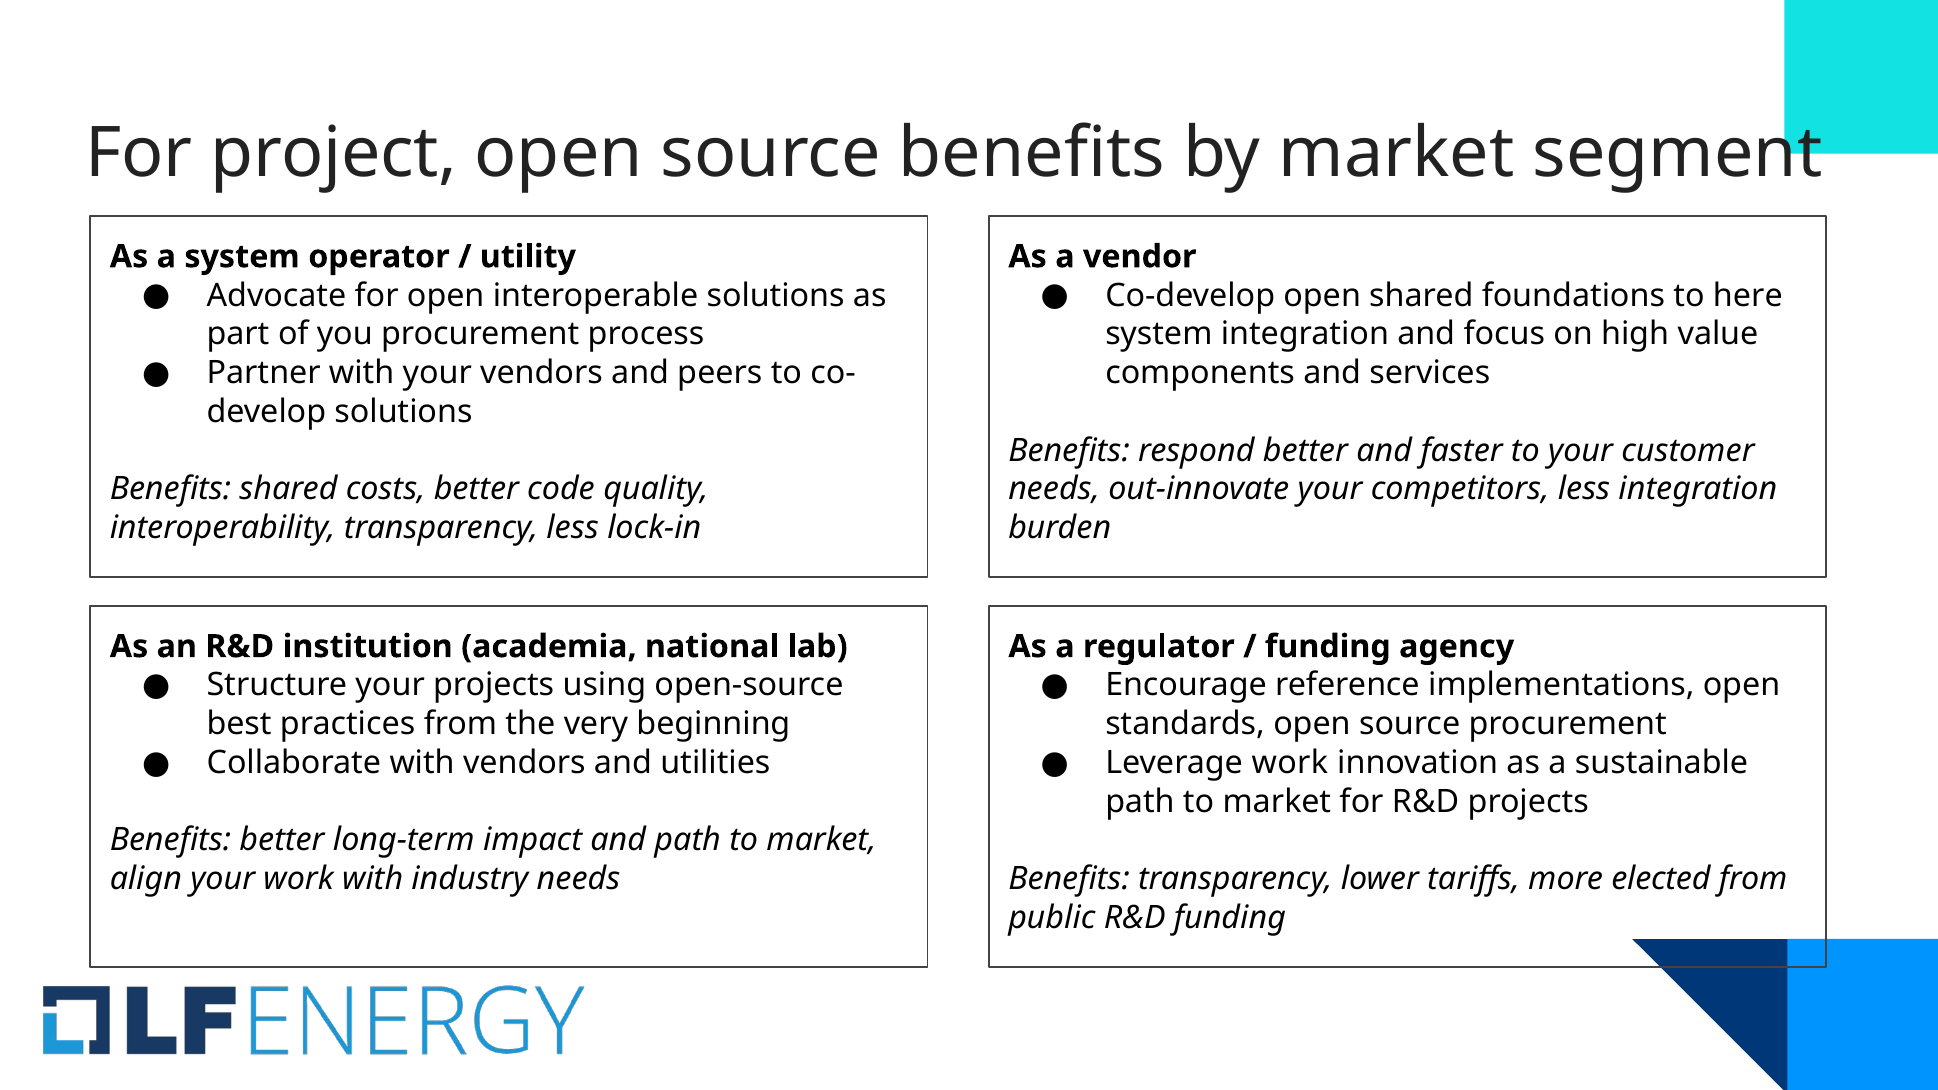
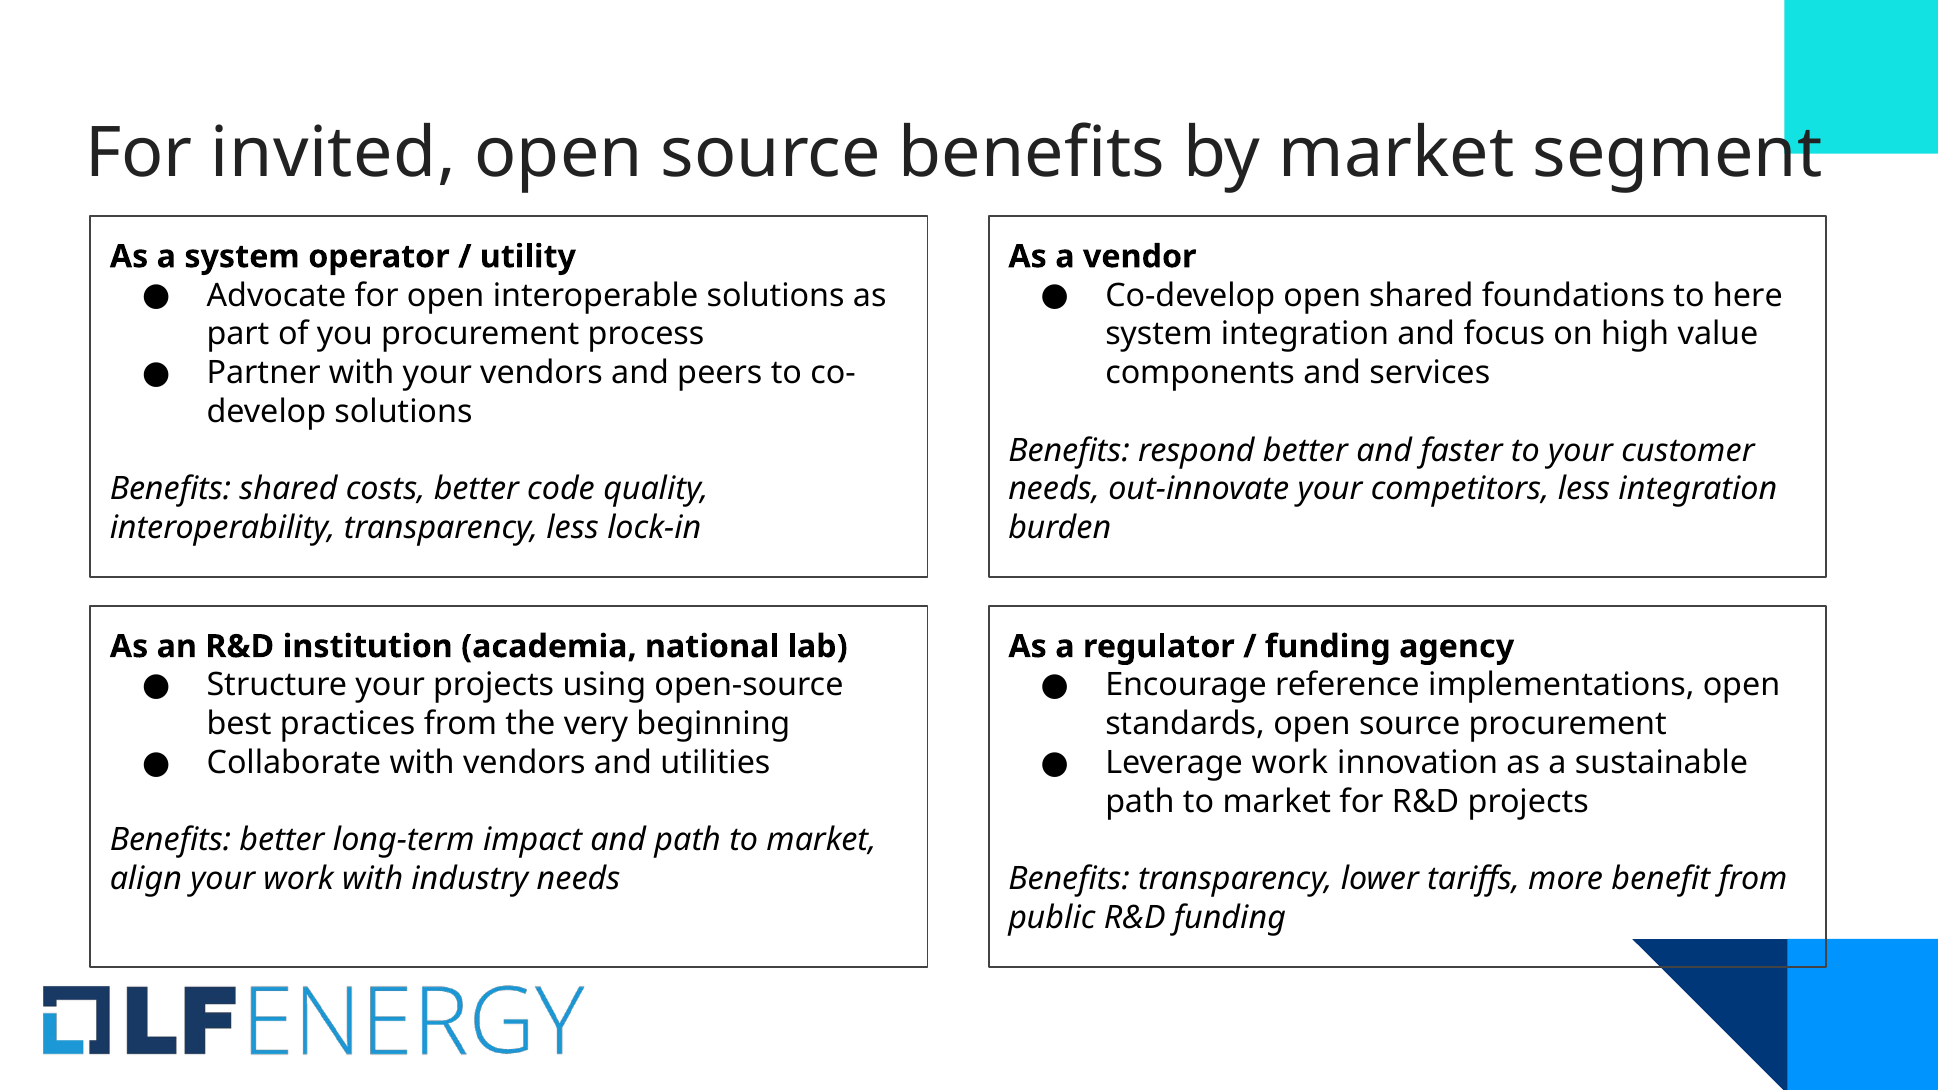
project: project -> invited
elected: elected -> benefit
